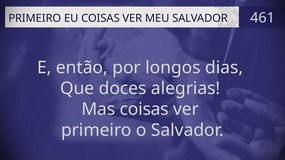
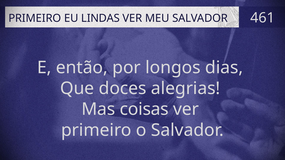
EU COISAS: COISAS -> LINDAS
